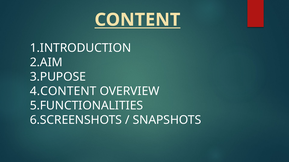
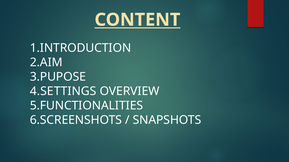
4.CONTENT: 4.CONTENT -> 4.SETTINGS
